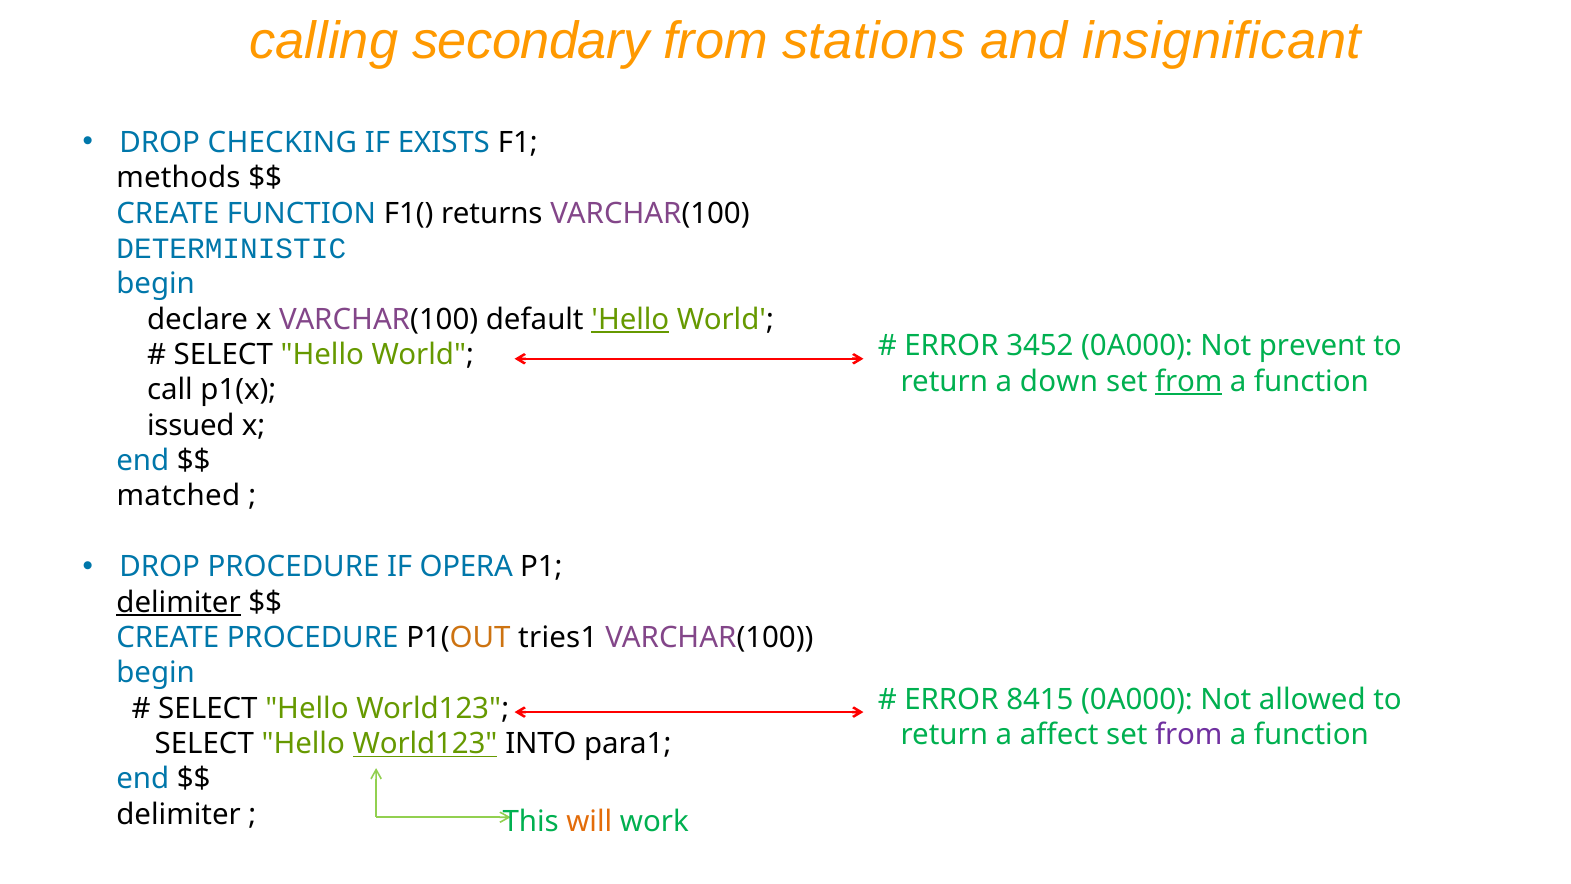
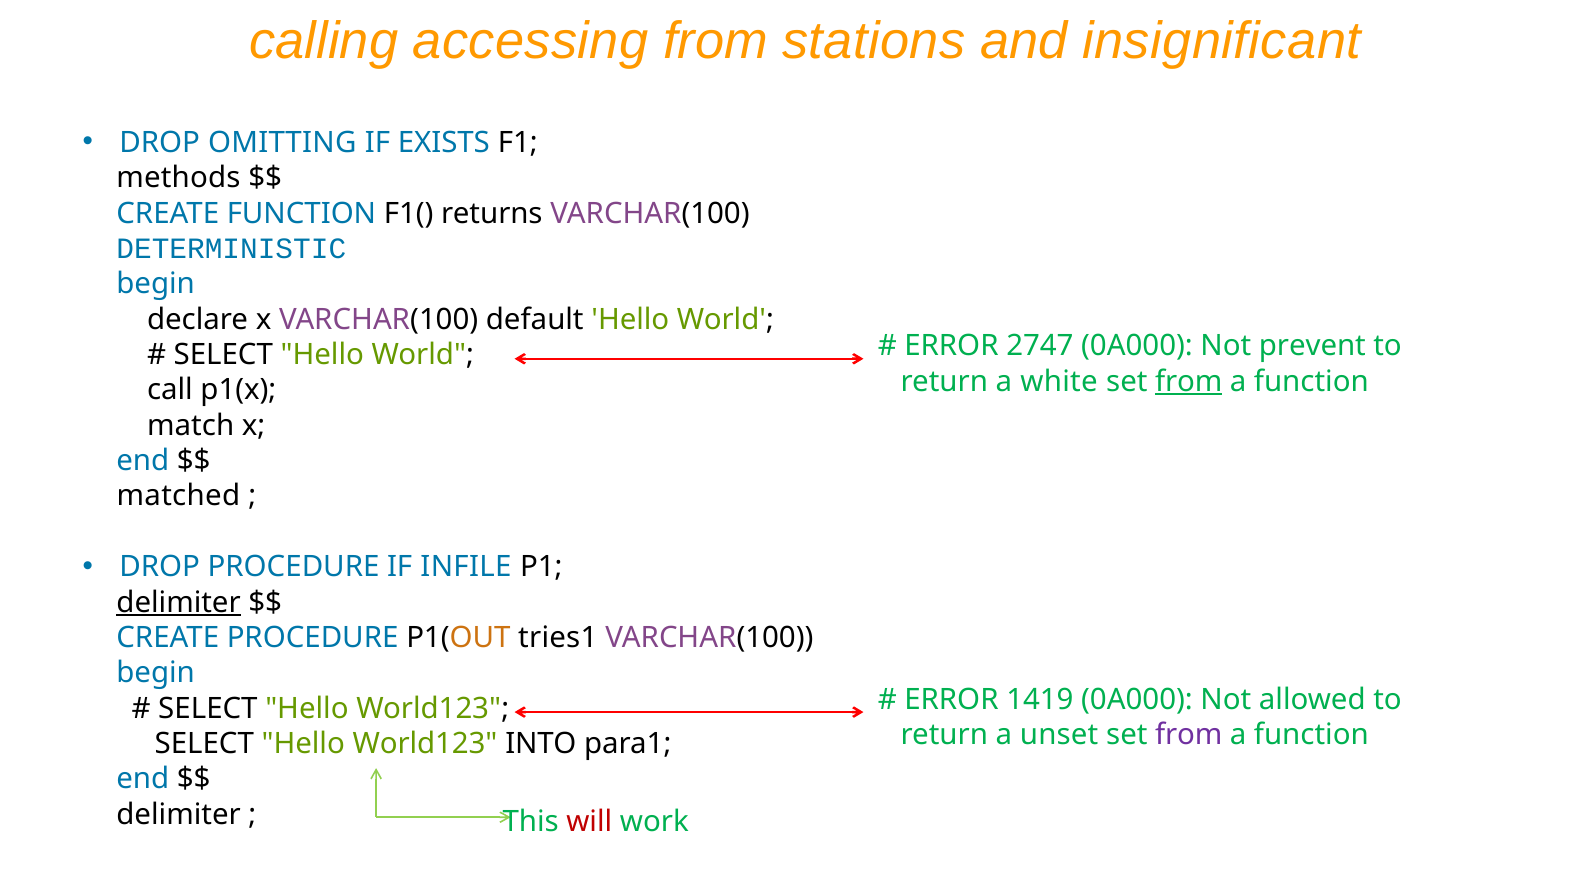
secondary: secondary -> accessing
CHECKING: CHECKING -> OMITTING
Hello at (630, 319) underline: present -> none
3452: 3452 -> 2747
down: down -> white
issued: issued -> match
OPERA: OPERA -> INFILE
8415: 8415 -> 1419
affect: affect -> unset
World123 at (425, 743) underline: present -> none
will colour: orange -> red
